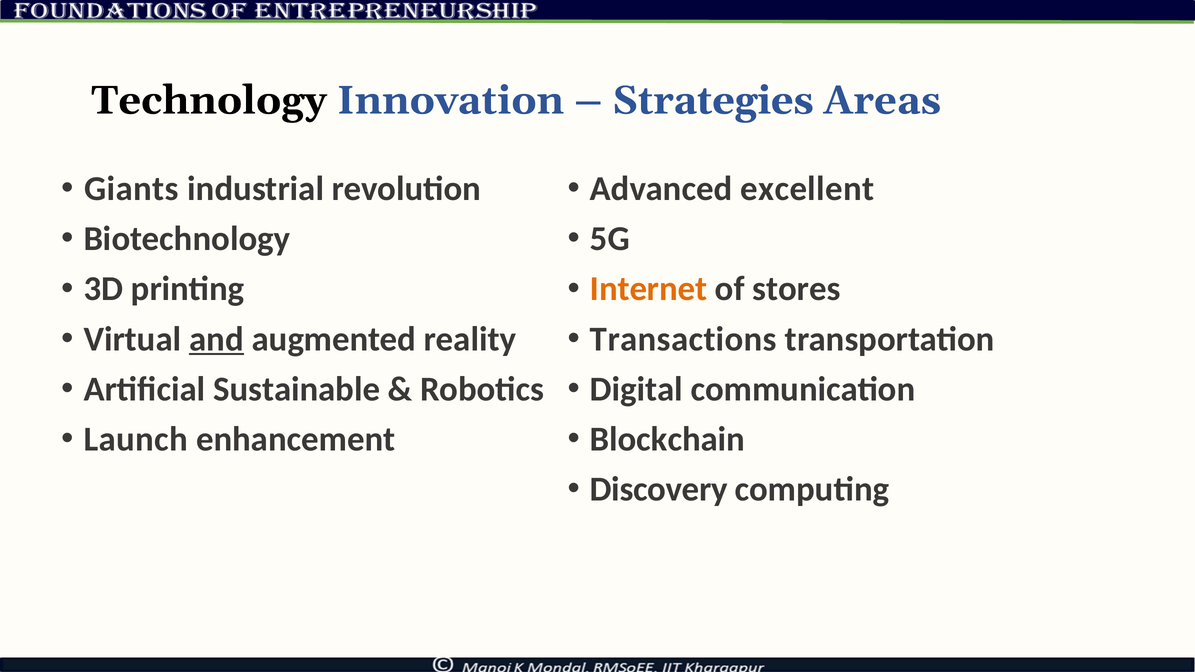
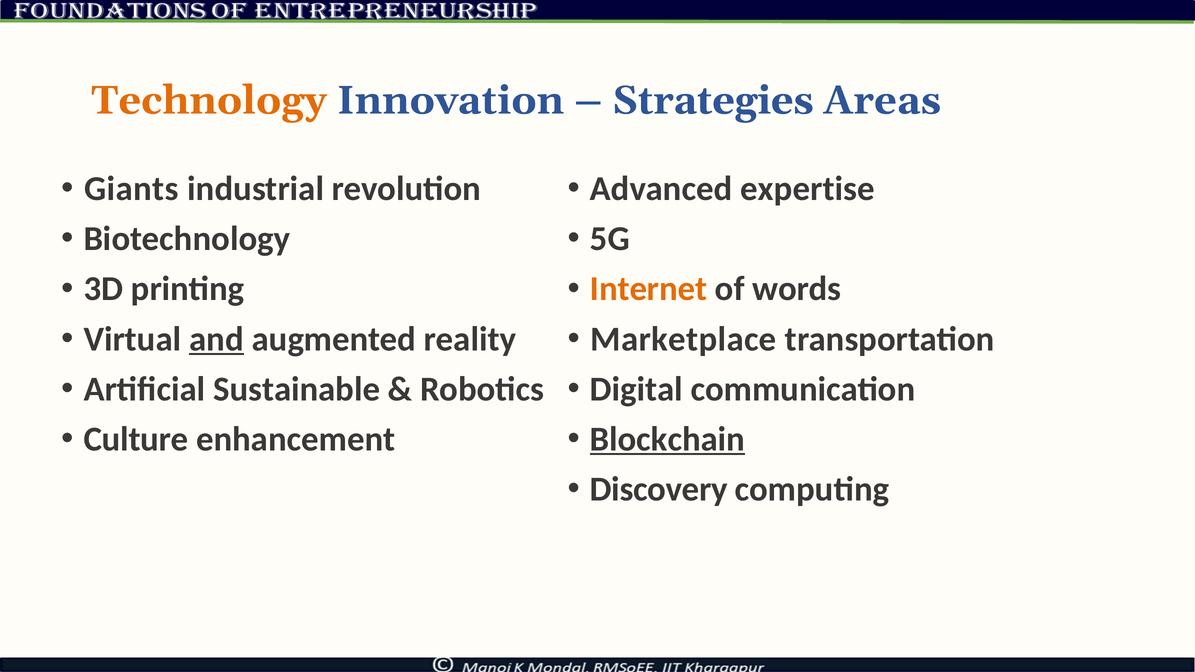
Technology colour: black -> orange
excellent: excellent -> expertise
stores: stores -> words
Transactions: Transactions -> Marketplace
Launch: Launch -> Culture
Blockchain underline: none -> present
